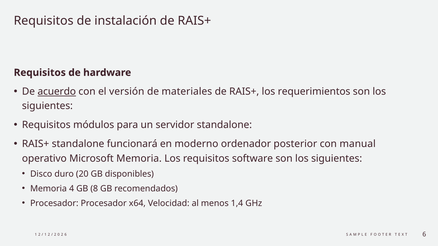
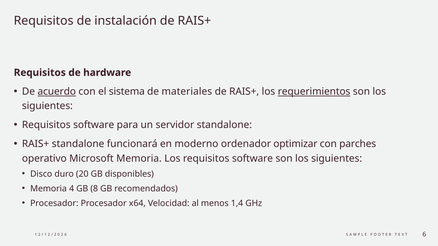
versión: versión -> sistema
requerimientos underline: none -> present
módulos at (94, 125): módulos -> software
posterior: posterior -> optimizar
manual: manual -> parches
